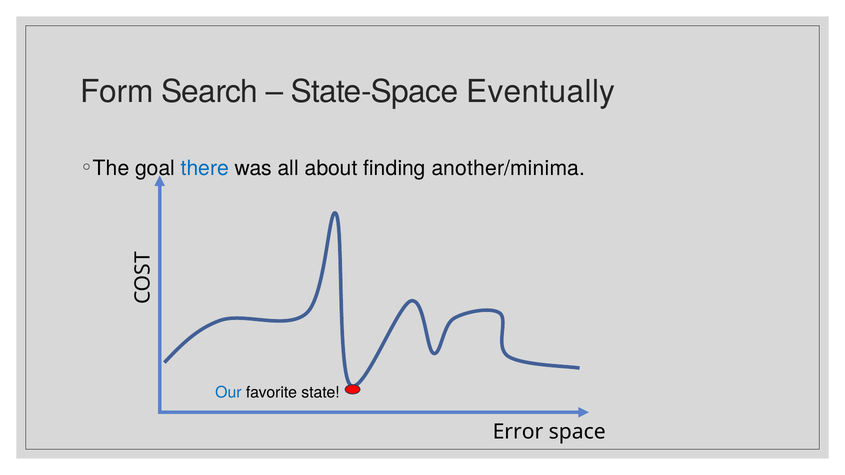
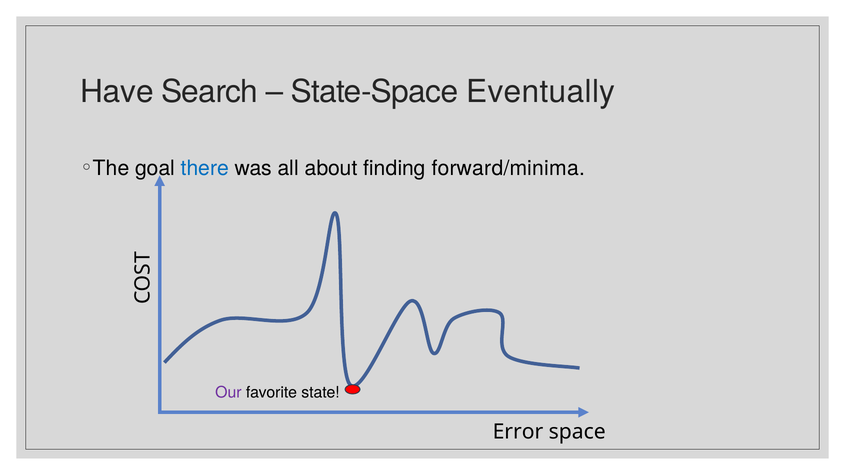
Form: Form -> Have
another/minima: another/minima -> forward/minima
Our colour: blue -> purple
